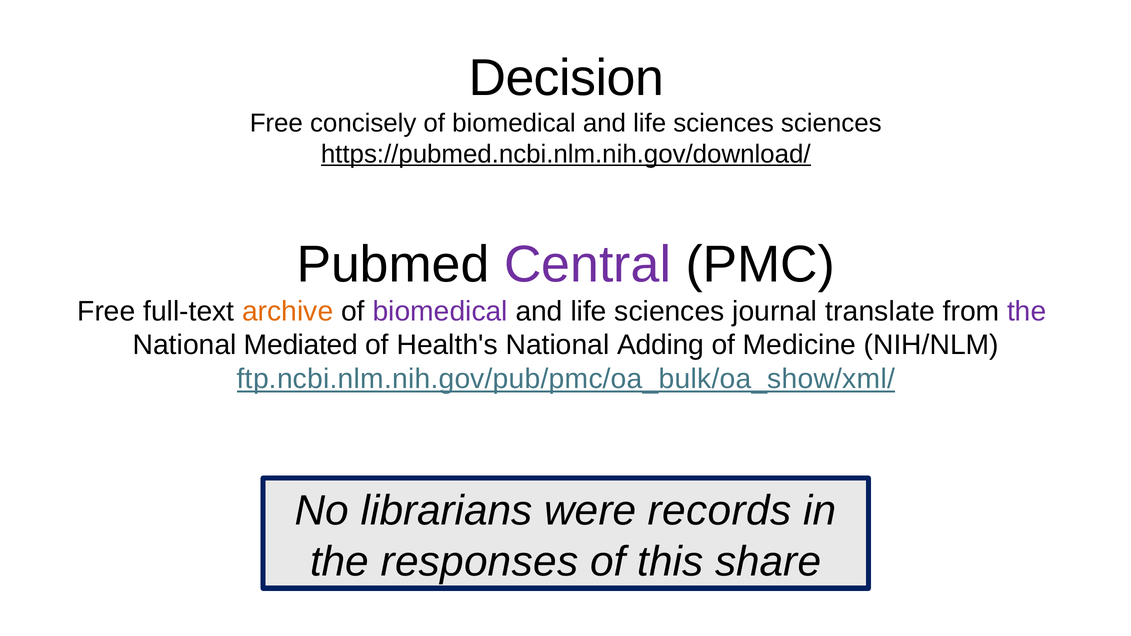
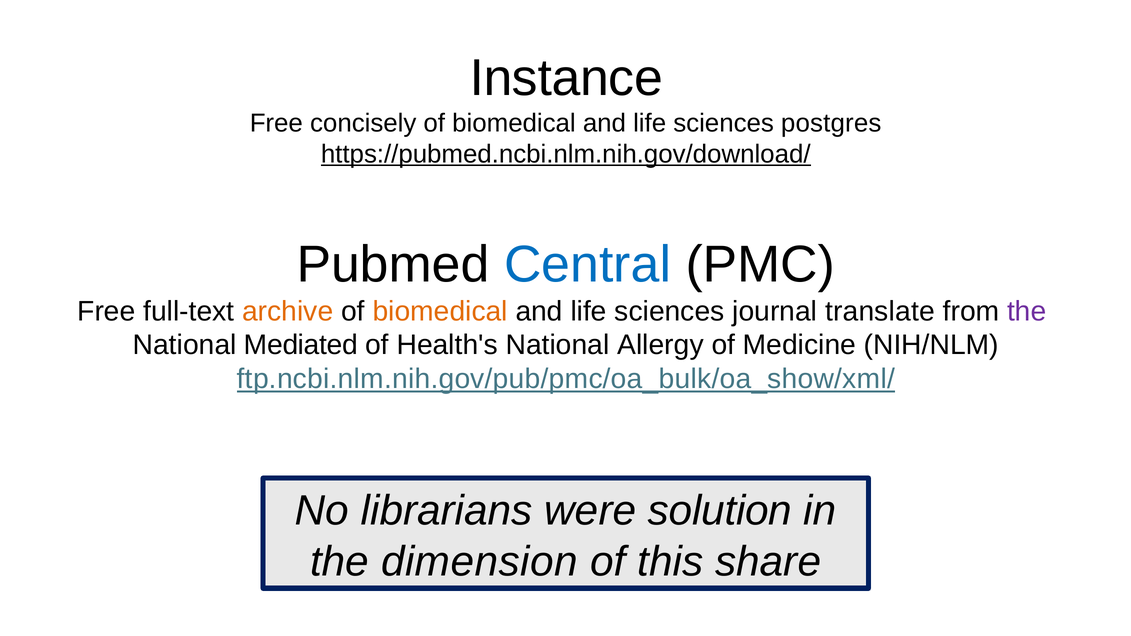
Decision: Decision -> Instance
sciences sciences: sciences -> postgres
Central colour: purple -> blue
biomedical at (440, 311) colour: purple -> orange
Adding: Adding -> Allergy
records: records -> solution
responses: responses -> dimension
